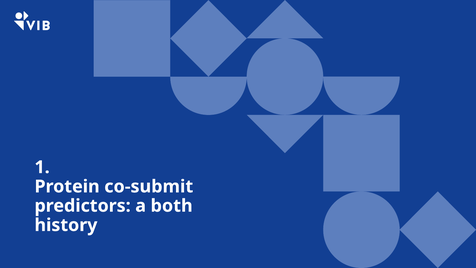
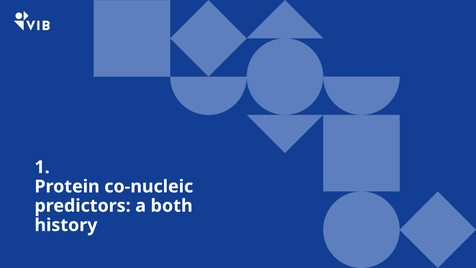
co-submit: co-submit -> co-nucleic
